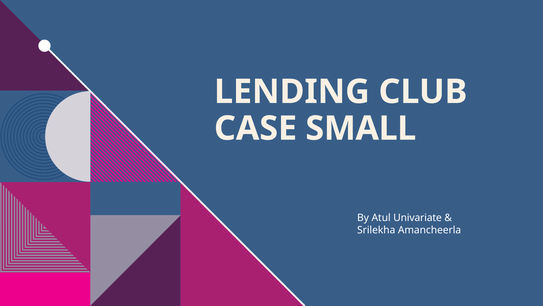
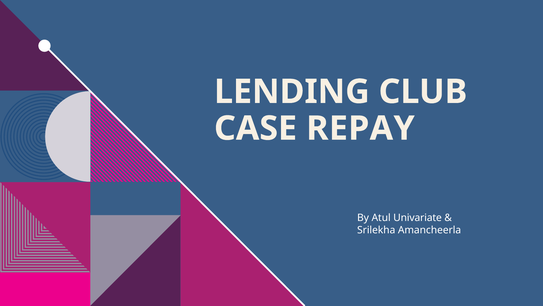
SMALL: SMALL -> REPAY
